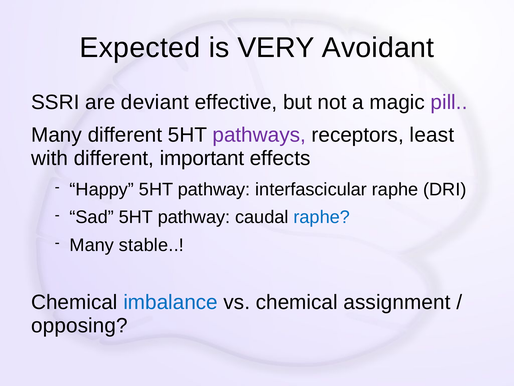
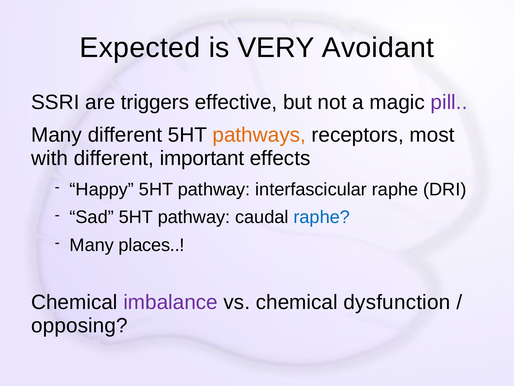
deviant: deviant -> triggers
pathways colour: purple -> orange
least: least -> most
stable: stable -> places
imbalance colour: blue -> purple
assignment: assignment -> dysfunction
